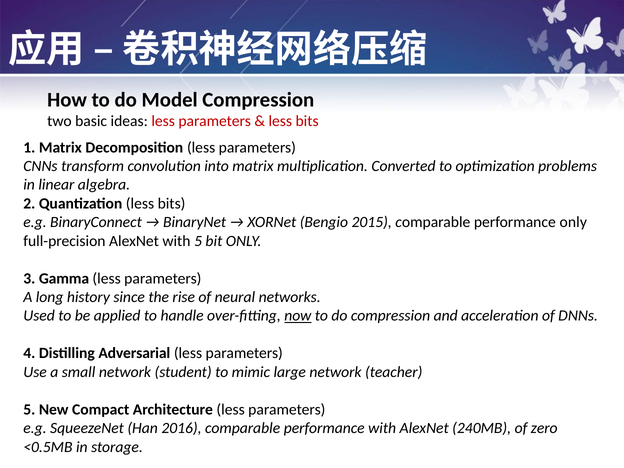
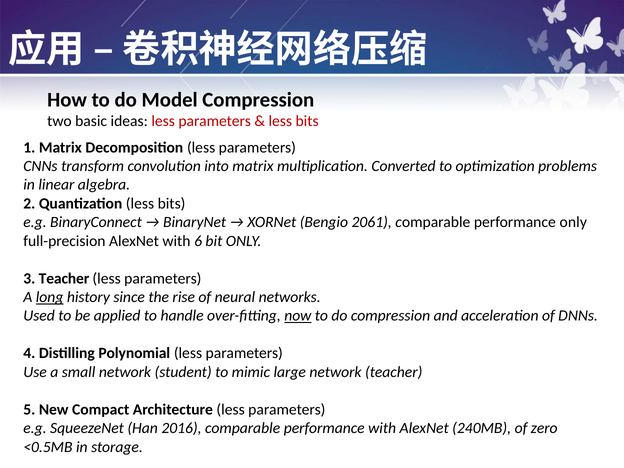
2015: 2015 -> 2061
with 5: 5 -> 6
3 Gamma: Gamma -> Teacher
long underline: none -> present
Adversarial: Adversarial -> Polynomial
